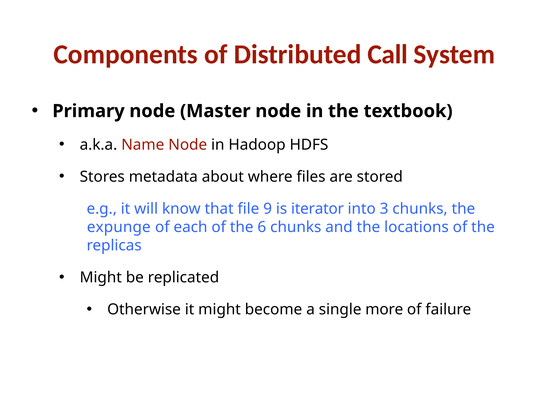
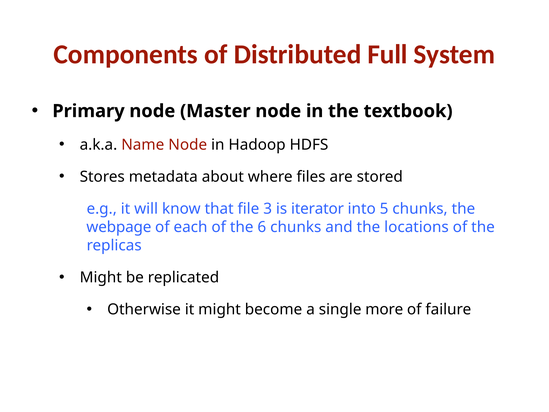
Call: Call -> Full
9: 9 -> 3
3: 3 -> 5
expunge: expunge -> webpage
